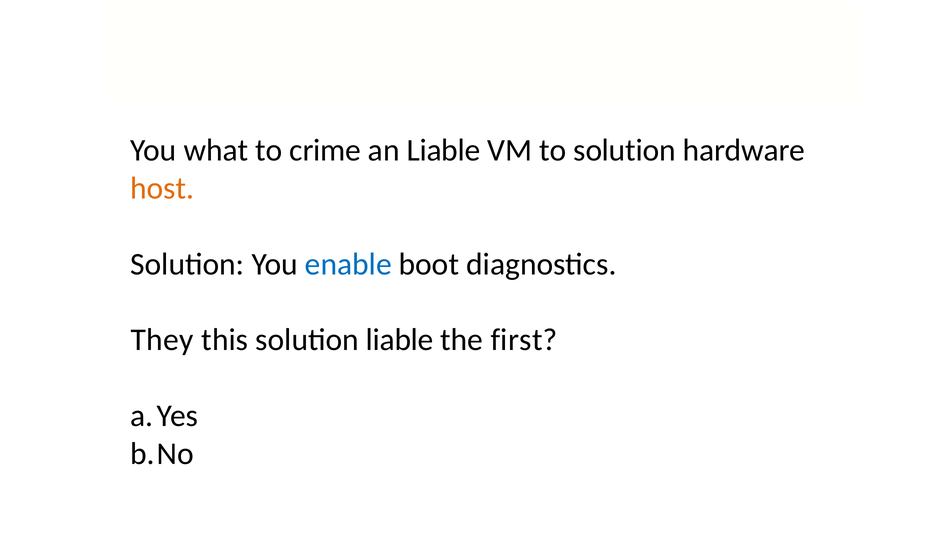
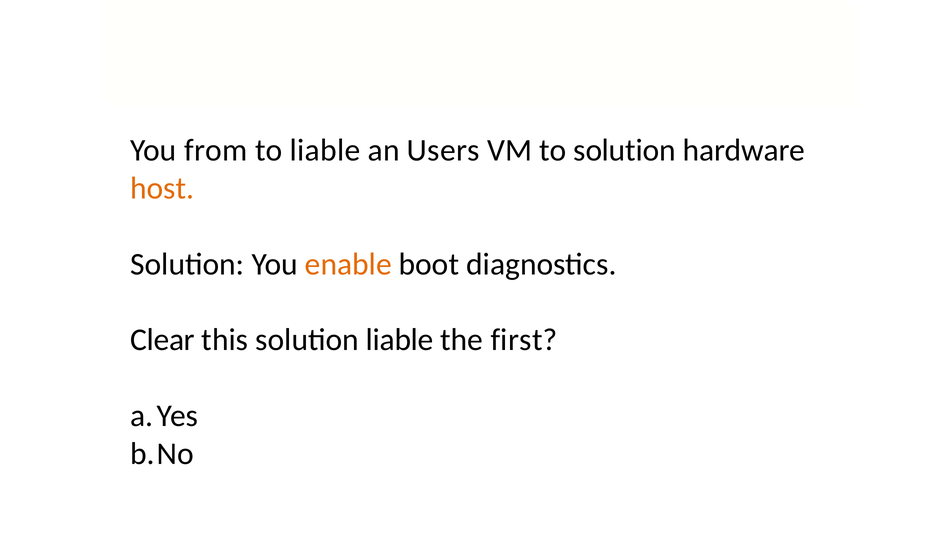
what: what -> from
to crime: crime -> liable
an Liable: Liable -> Users
enable colour: blue -> orange
They: They -> Clear
